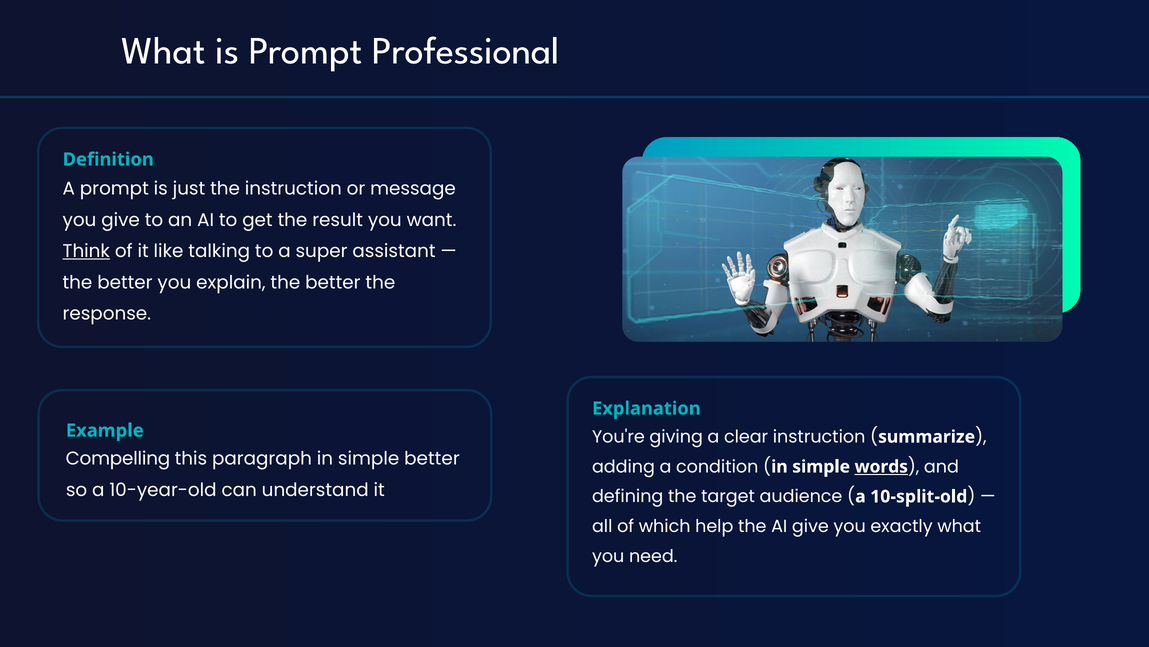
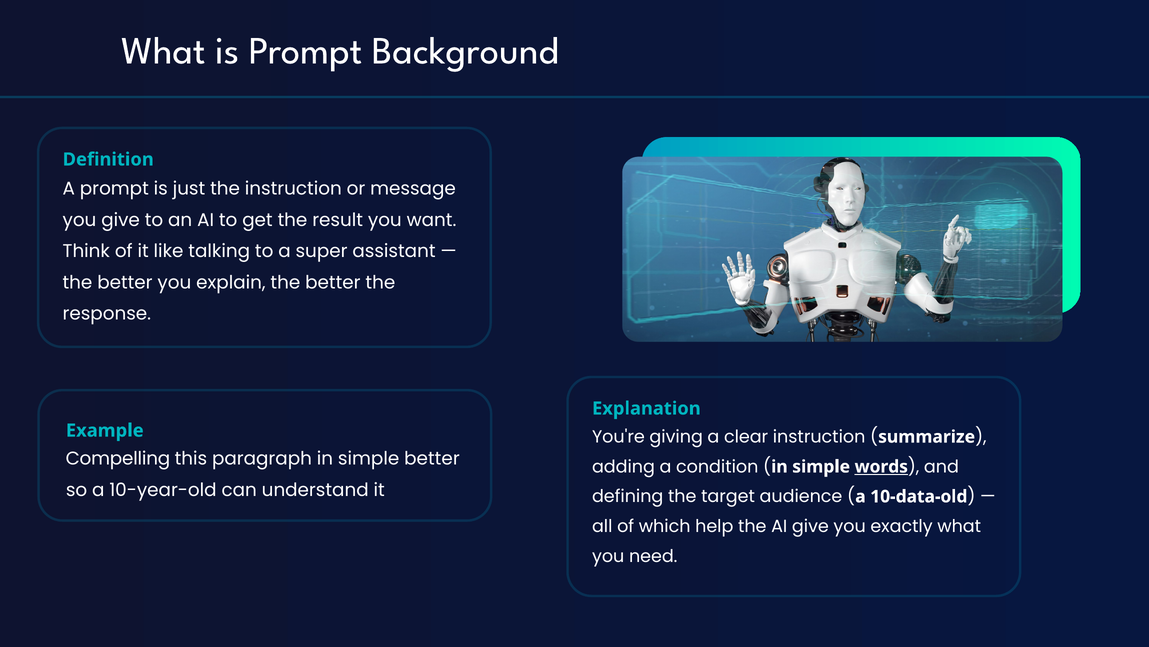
Professional: Professional -> Background
Think underline: present -> none
10-split-old: 10-split-old -> 10-data-old
